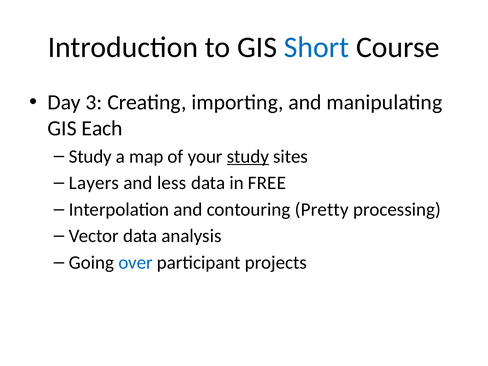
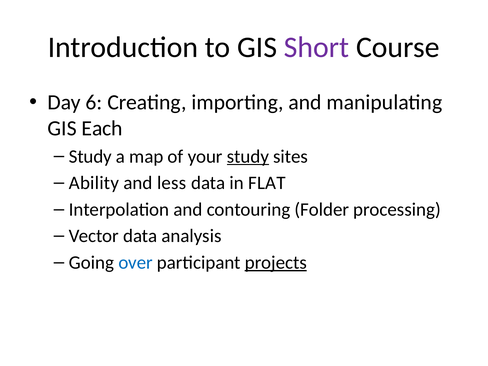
Short colour: blue -> purple
3: 3 -> 6
Layers: Layers -> Ability
FREE: FREE -> FLAT
Pretty: Pretty -> Folder
projects underline: none -> present
